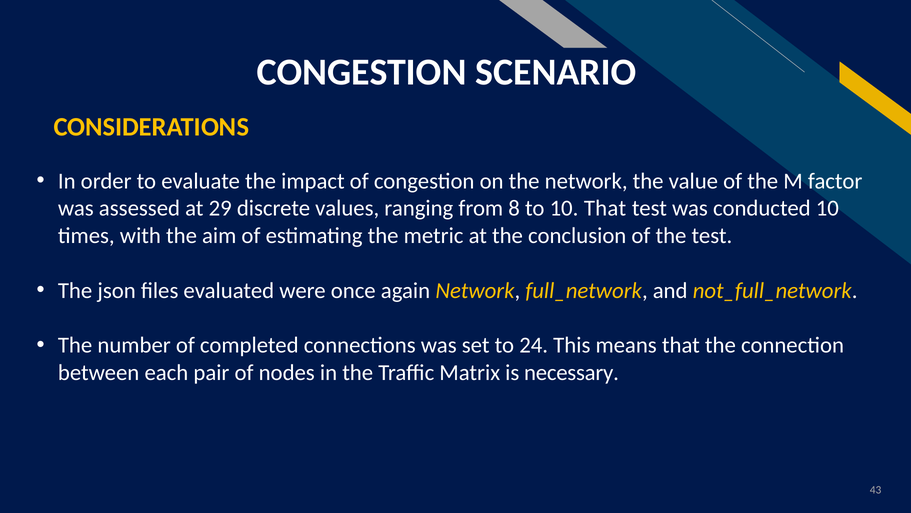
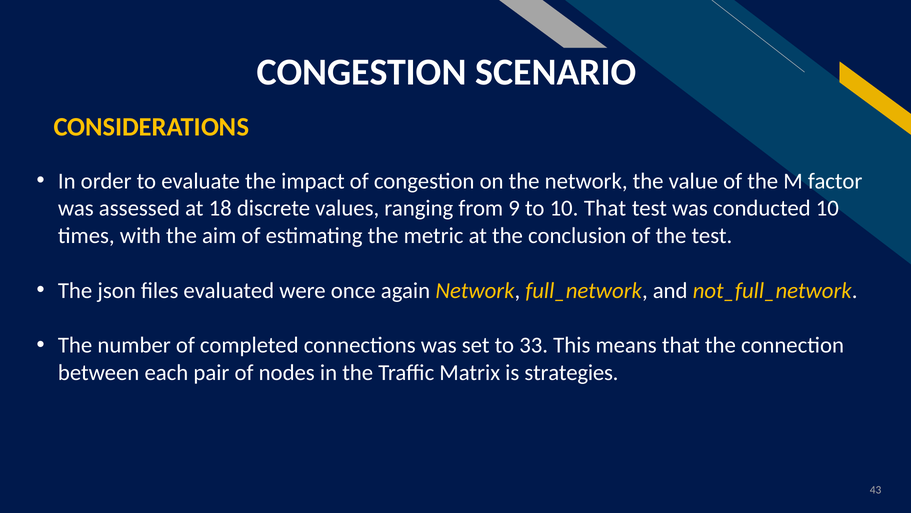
29: 29 -> 18
8: 8 -> 9
24: 24 -> 33
necessary: necessary -> strategies
